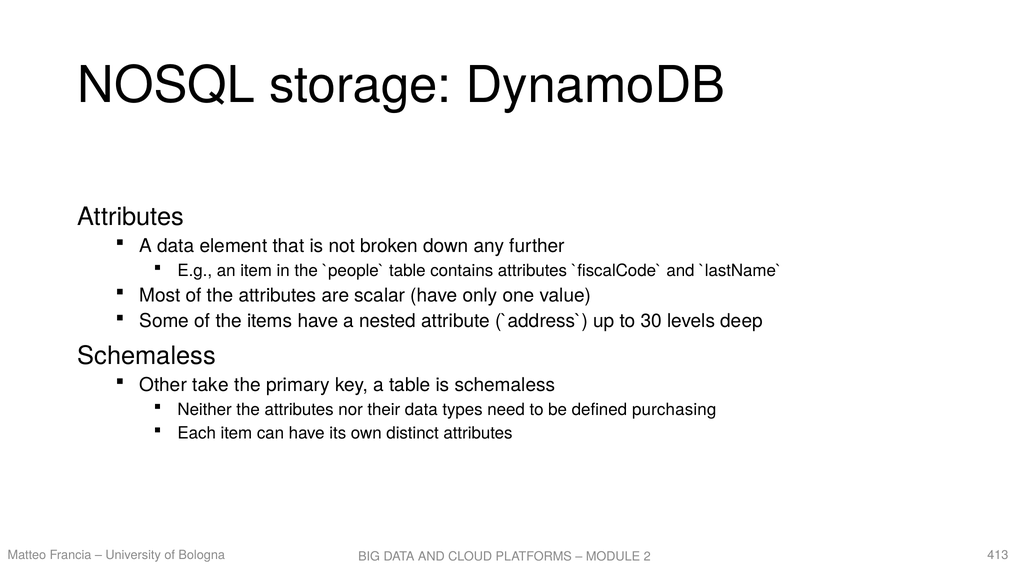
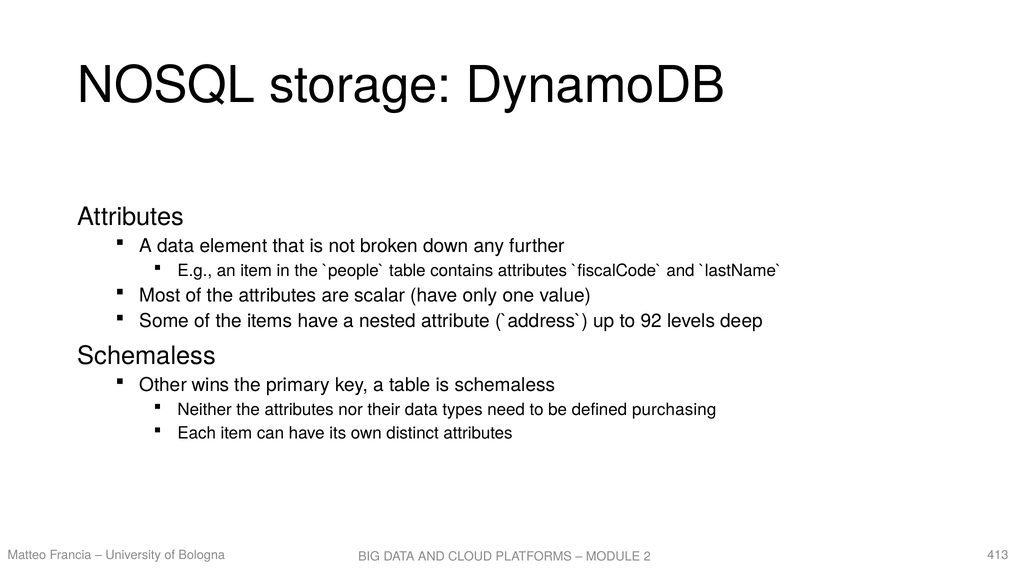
30: 30 -> 92
take: take -> wins
